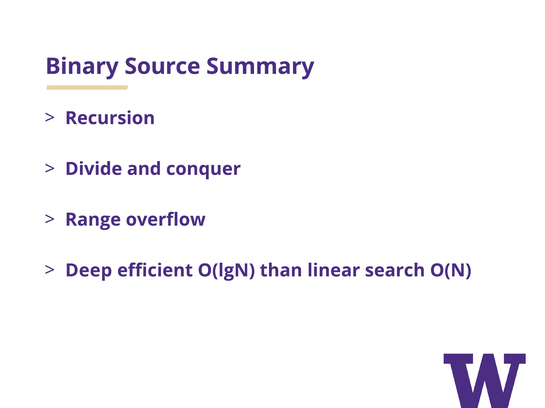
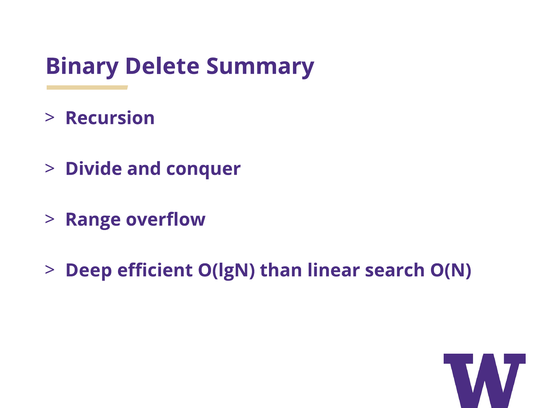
Source: Source -> Delete
